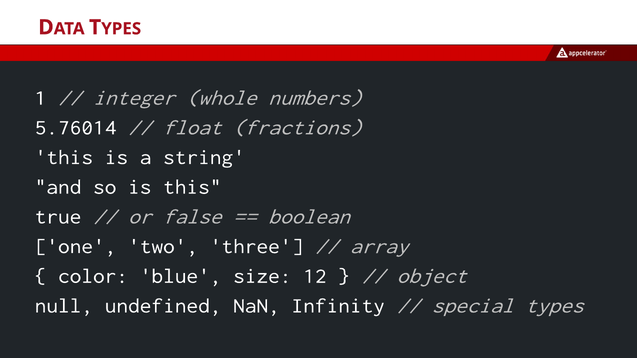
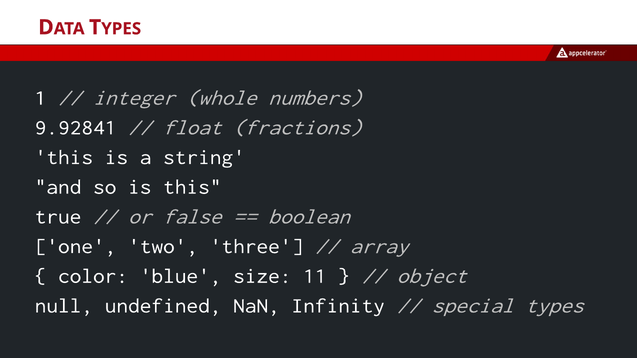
5.76014: 5.76014 -> 9.92841
12: 12 -> 11
